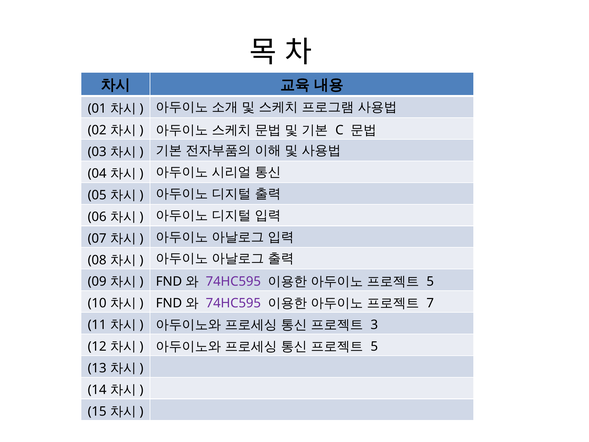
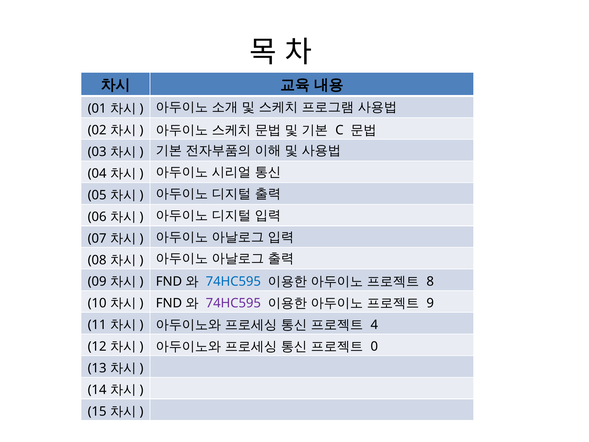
74HC595 at (233, 281) colour: purple -> blue
5 at (430, 281): 5 -> 8
7: 7 -> 9
3: 3 -> 4
5 at (374, 346): 5 -> 0
